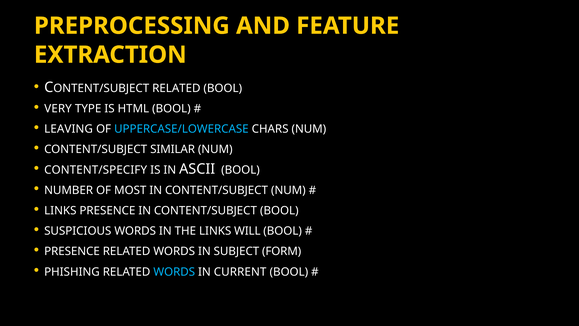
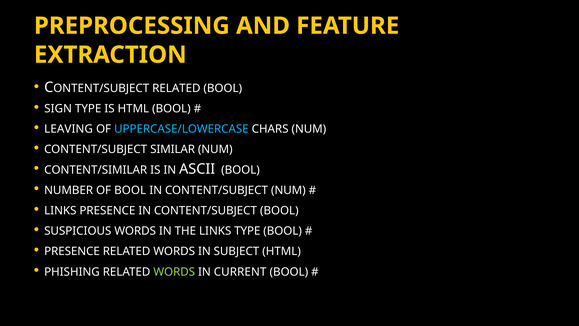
VERY: VERY -> SIGN
CONTENT/SPECIFY: CONTENT/SPECIFY -> CONTENT/SIMILAR
OF MOST: MOST -> BOOL
LINKS WILL: WILL -> TYPE
SUBJECT FORM: FORM -> HTML
WORDS at (174, 272) colour: light blue -> light green
